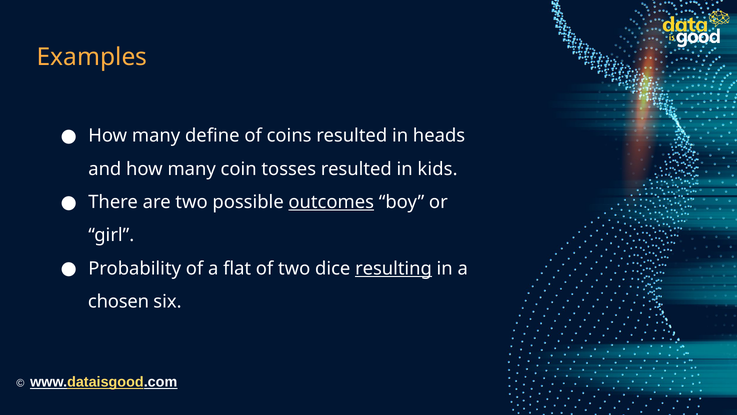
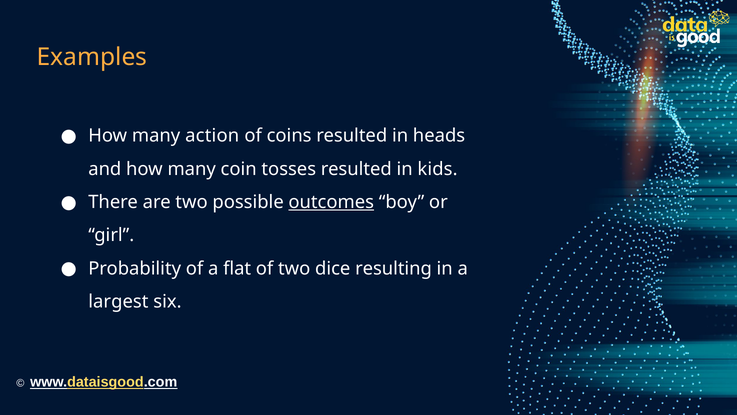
define: define -> action
resulting underline: present -> none
chosen: chosen -> largest
